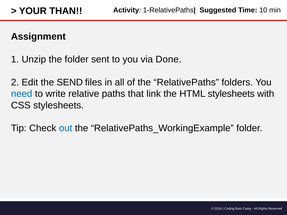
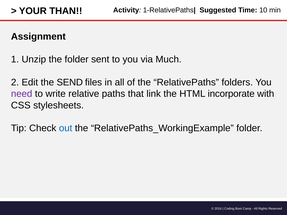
Done: Done -> Much
need colour: blue -> purple
HTML stylesheets: stylesheets -> incorporate
